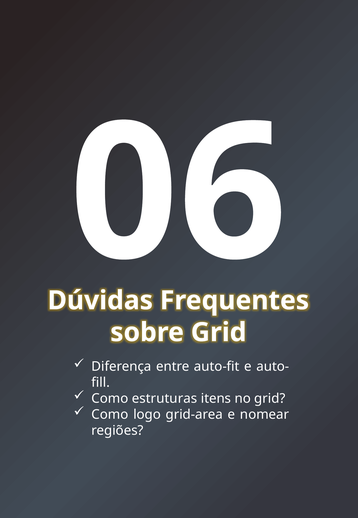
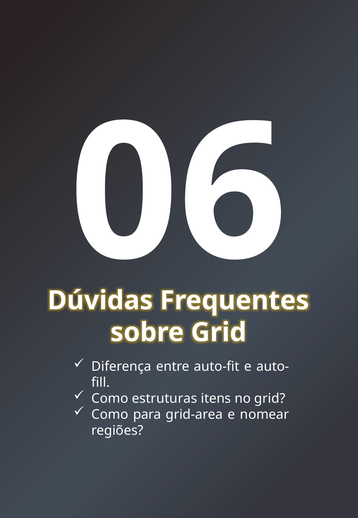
logo: logo -> para
